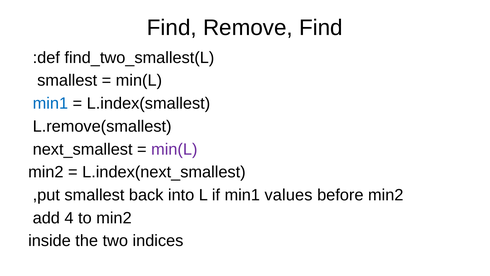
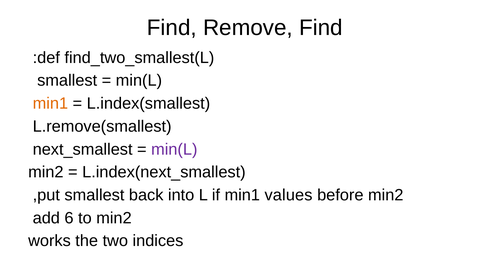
min1 at (50, 103) colour: blue -> orange
4: 4 -> 6
inside: inside -> works
